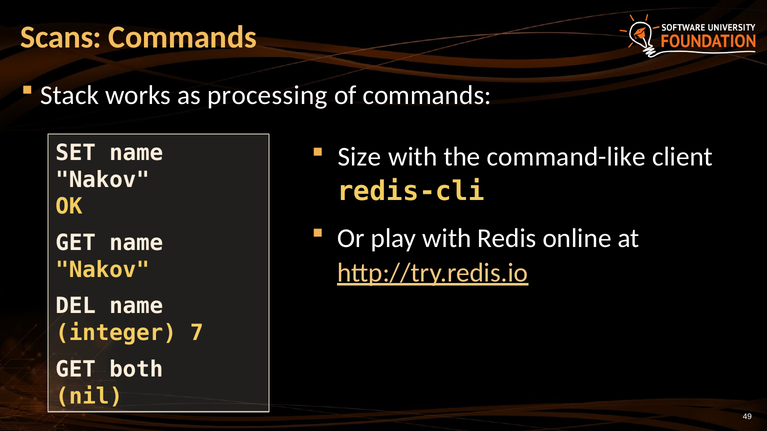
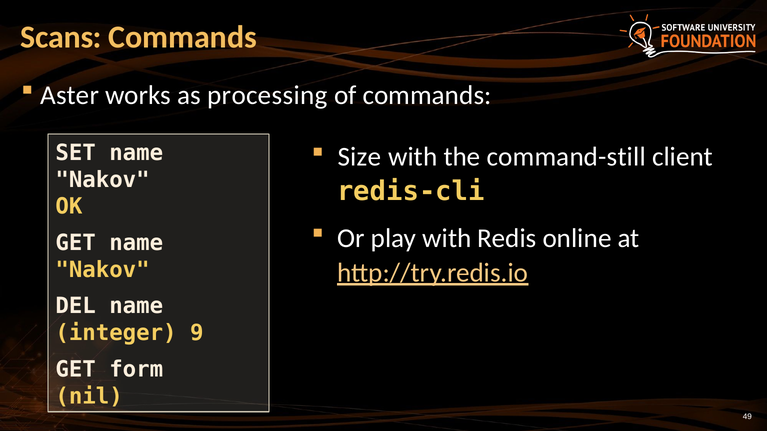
Stack: Stack -> Aster
command-like: command-like -> command-still
7: 7 -> 9
both: both -> form
